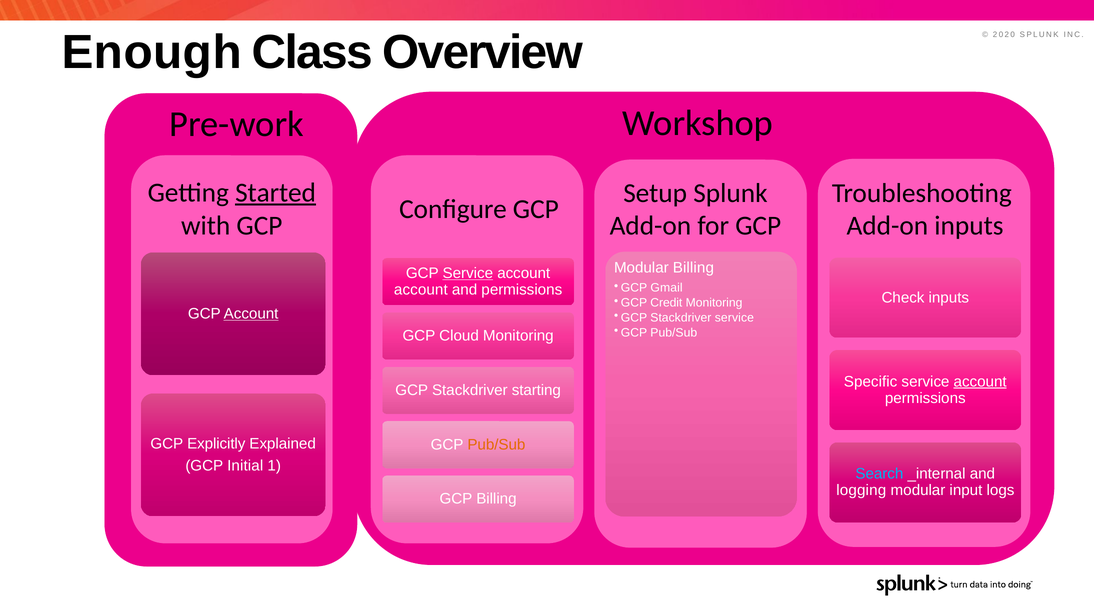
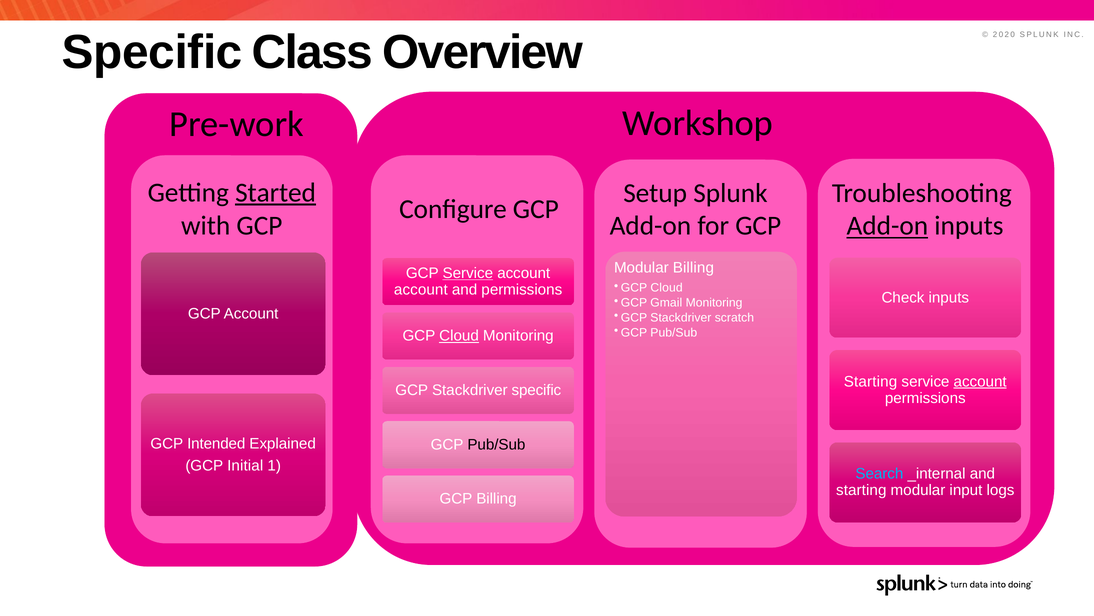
Enough at (152, 52): Enough -> Specific
Add-on at (887, 226) underline: none -> present
Gmail at (667, 288): Gmail -> Cloud
Credit: Credit -> Gmail
Account at (251, 313) underline: present -> none
Stackdriver service: service -> scratch
Cloud at (459, 336) underline: none -> present
Specific at (871, 381): Specific -> Starting
Stackdriver starting: starting -> specific
Explicitly: Explicitly -> Intended
Pub/Sub at (496, 444) colour: orange -> black
logging at (861, 490): logging -> starting
